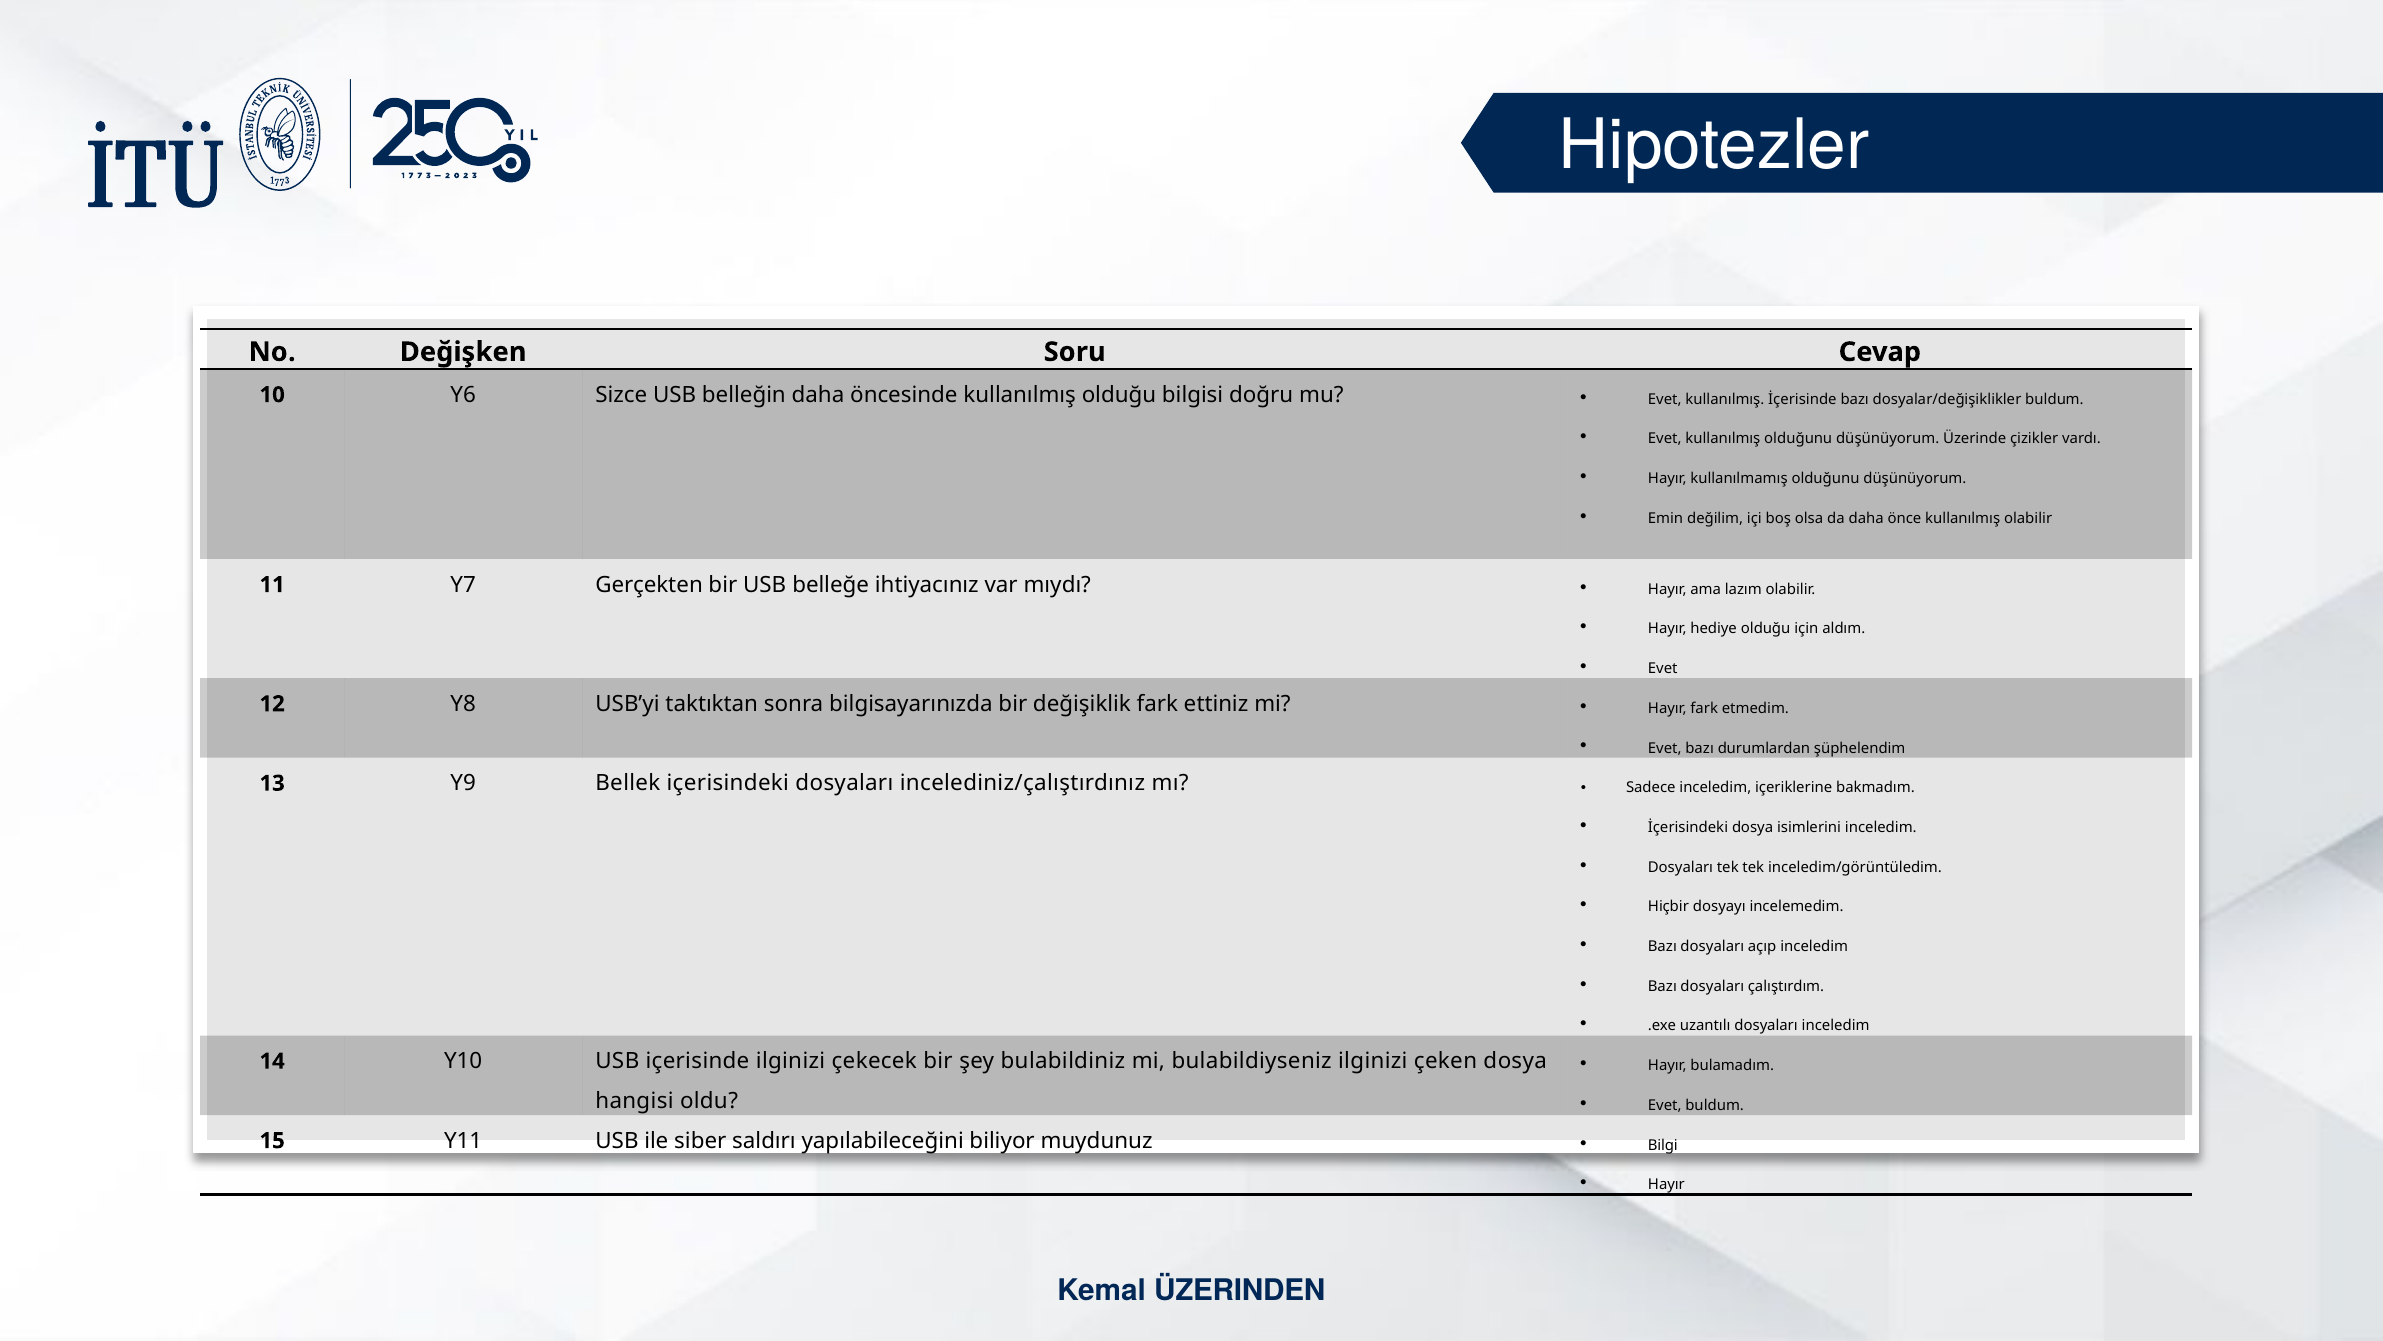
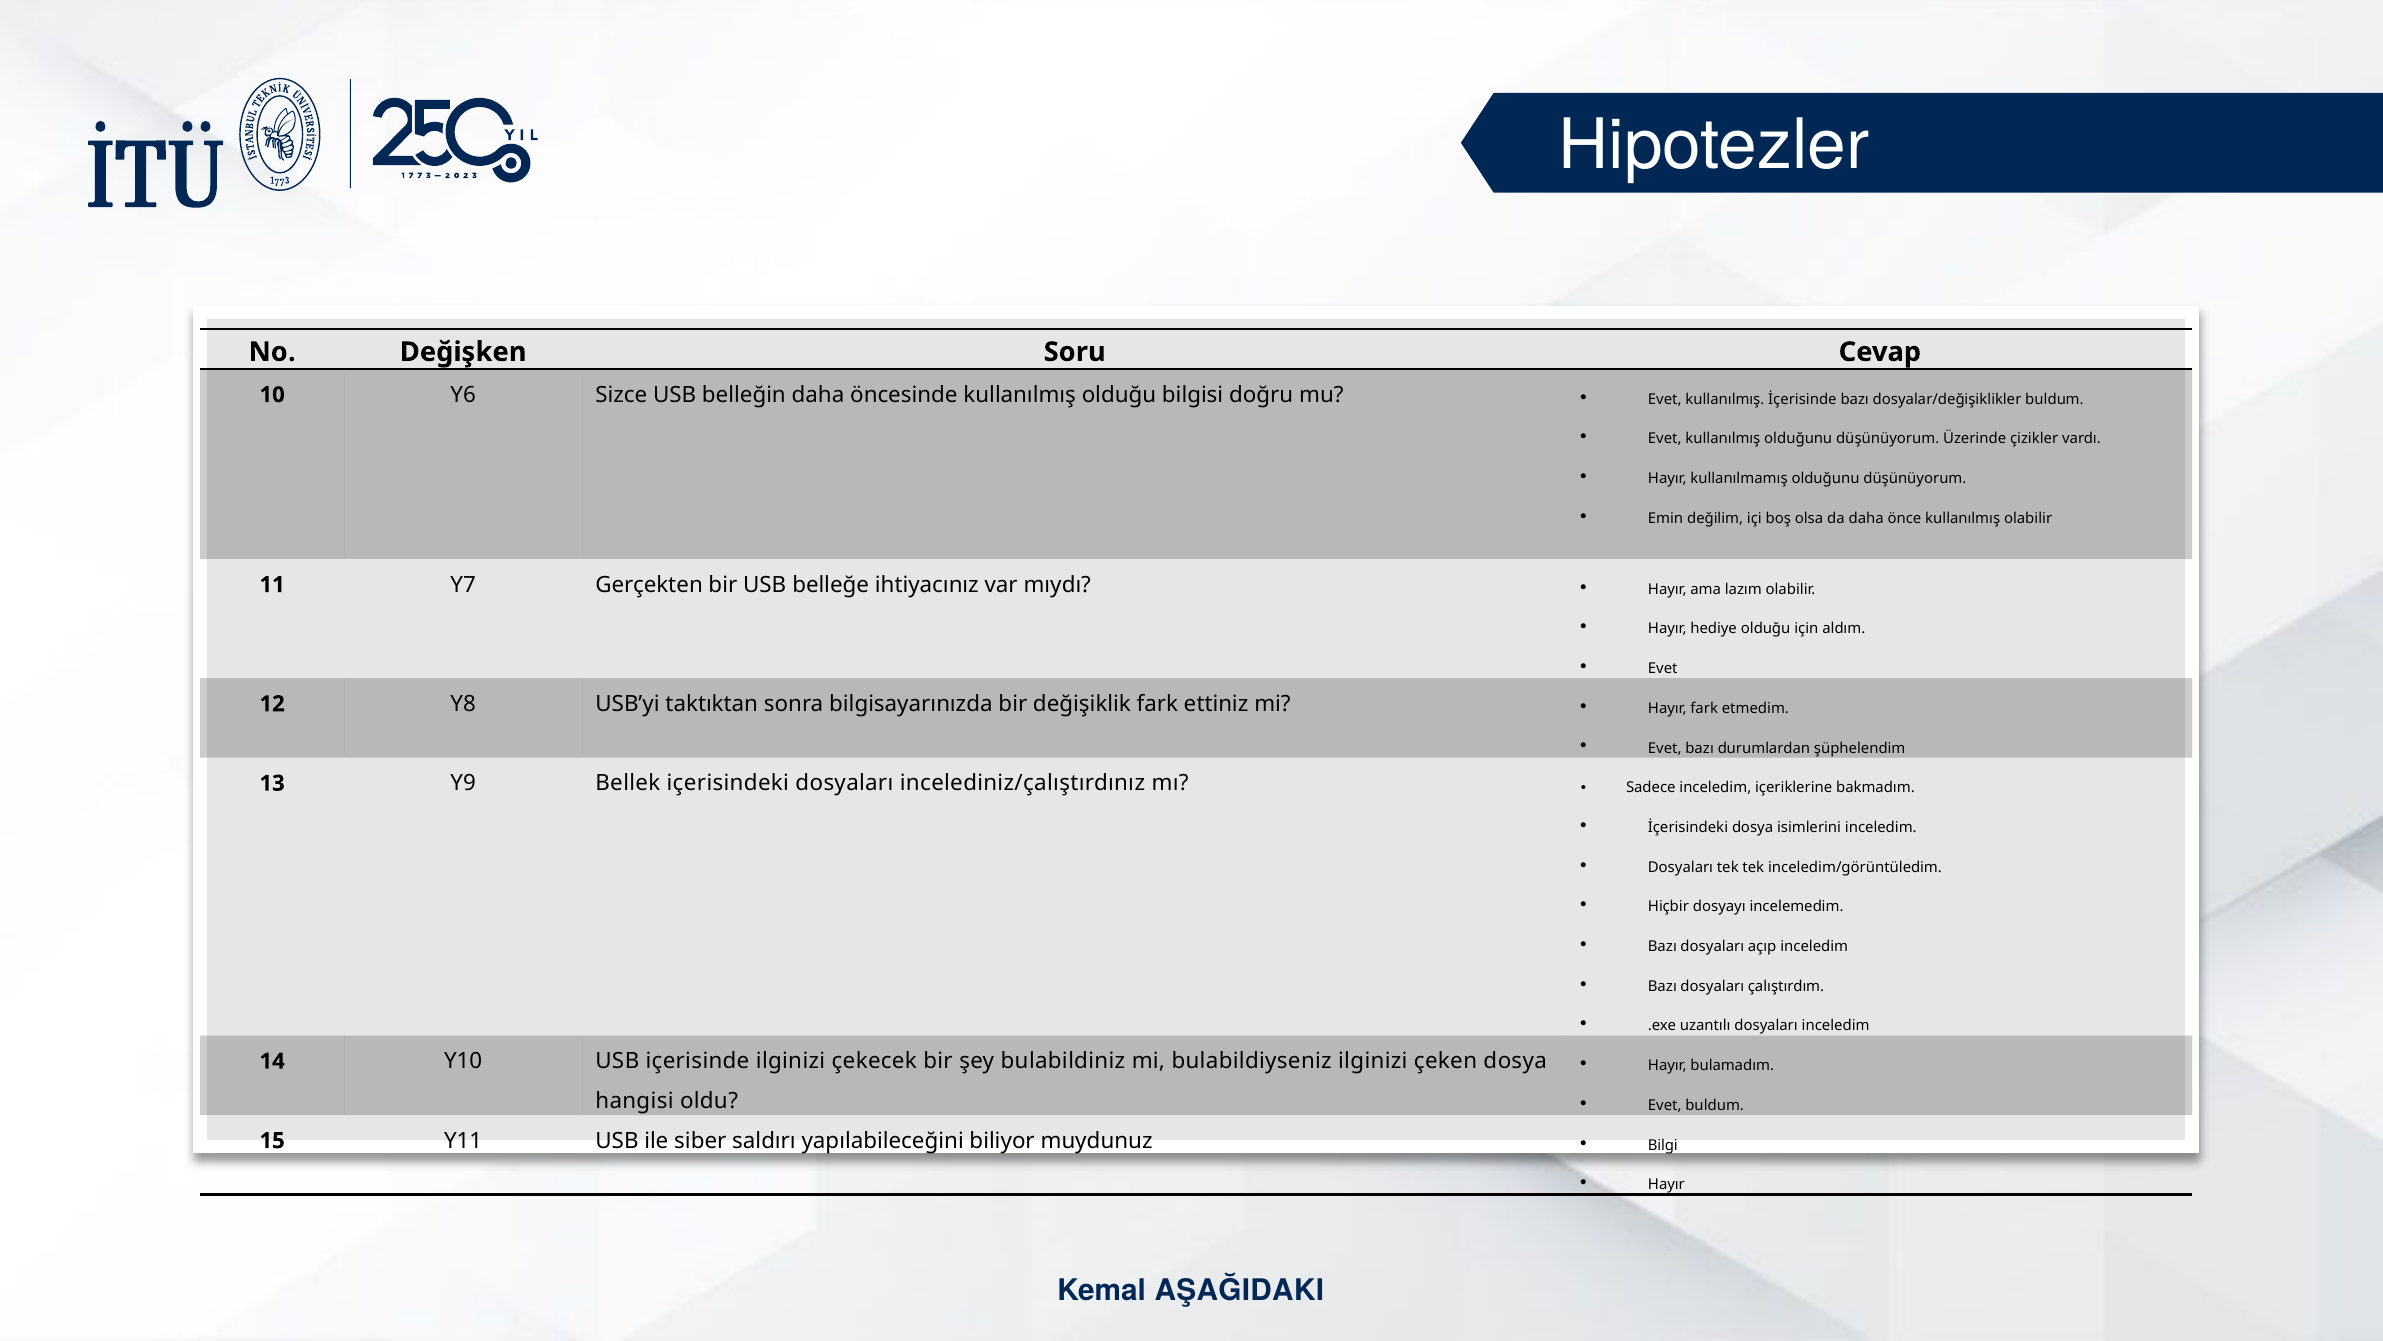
ÜZERINDEN: ÜZERINDEN -> AŞAĞIDAKI
